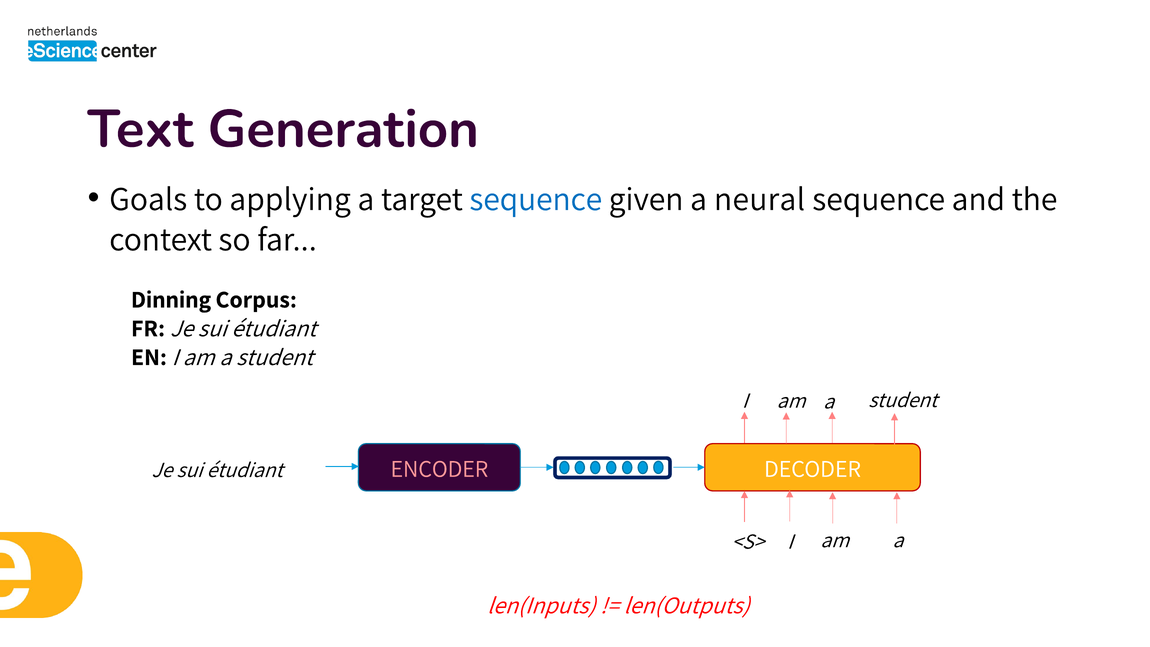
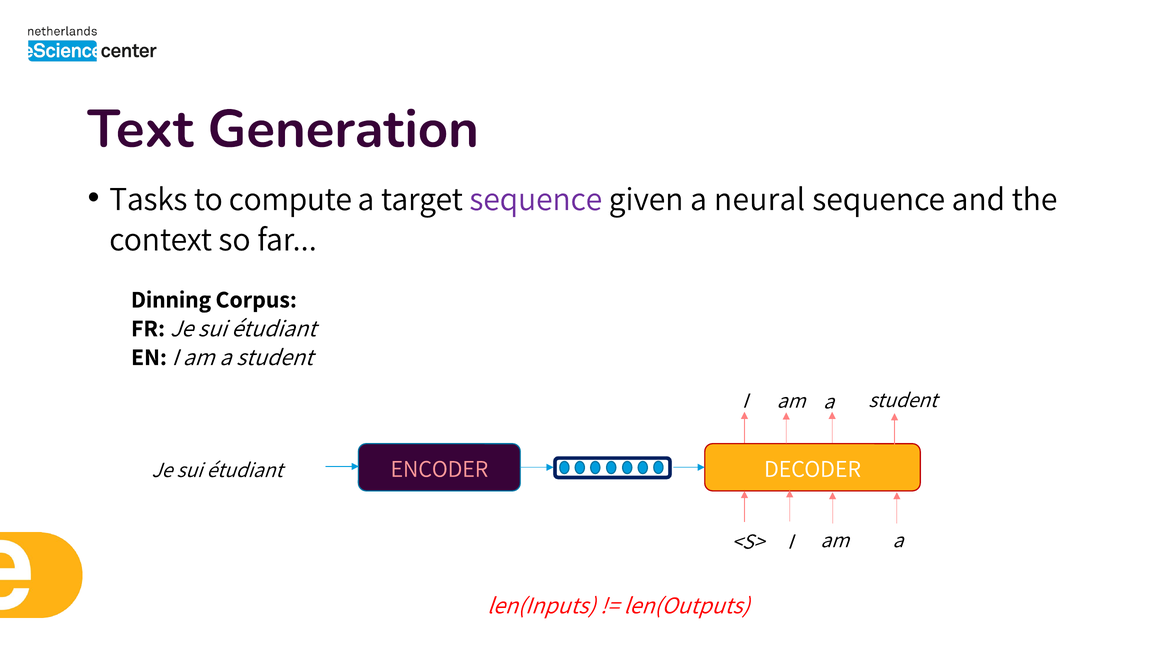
Goals: Goals -> Tasks
applying: applying -> compute
sequence at (536, 199) colour: blue -> purple
